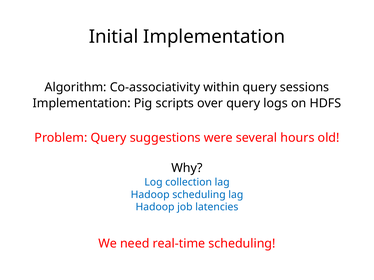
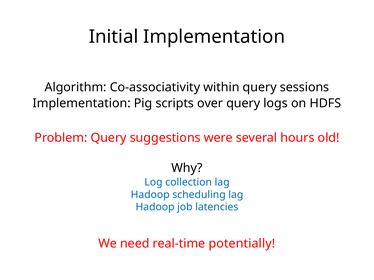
real-time scheduling: scheduling -> potentially
